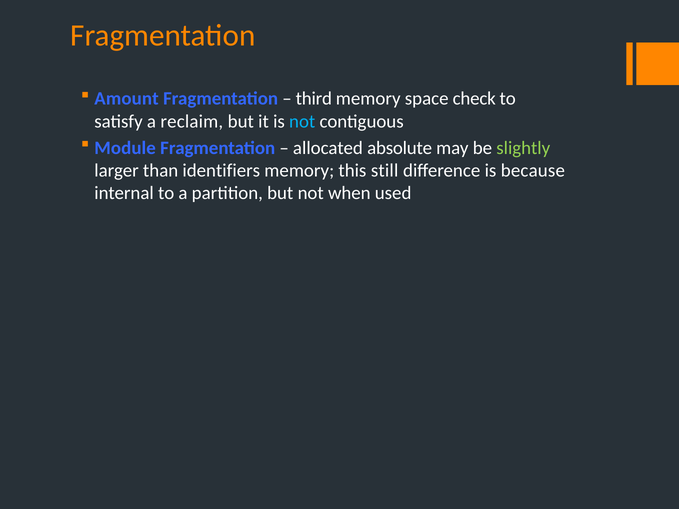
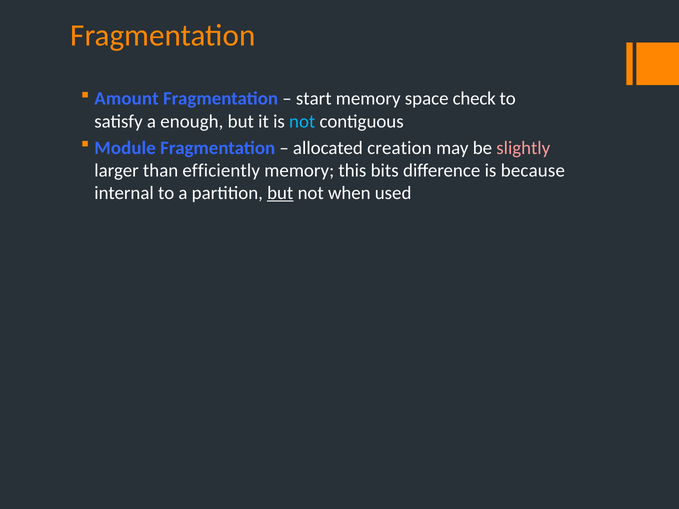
third: third -> start
reclaim: reclaim -> enough
absolute: absolute -> creation
slightly colour: light green -> pink
identifiers: identifiers -> efficiently
still: still -> bits
but at (280, 193) underline: none -> present
